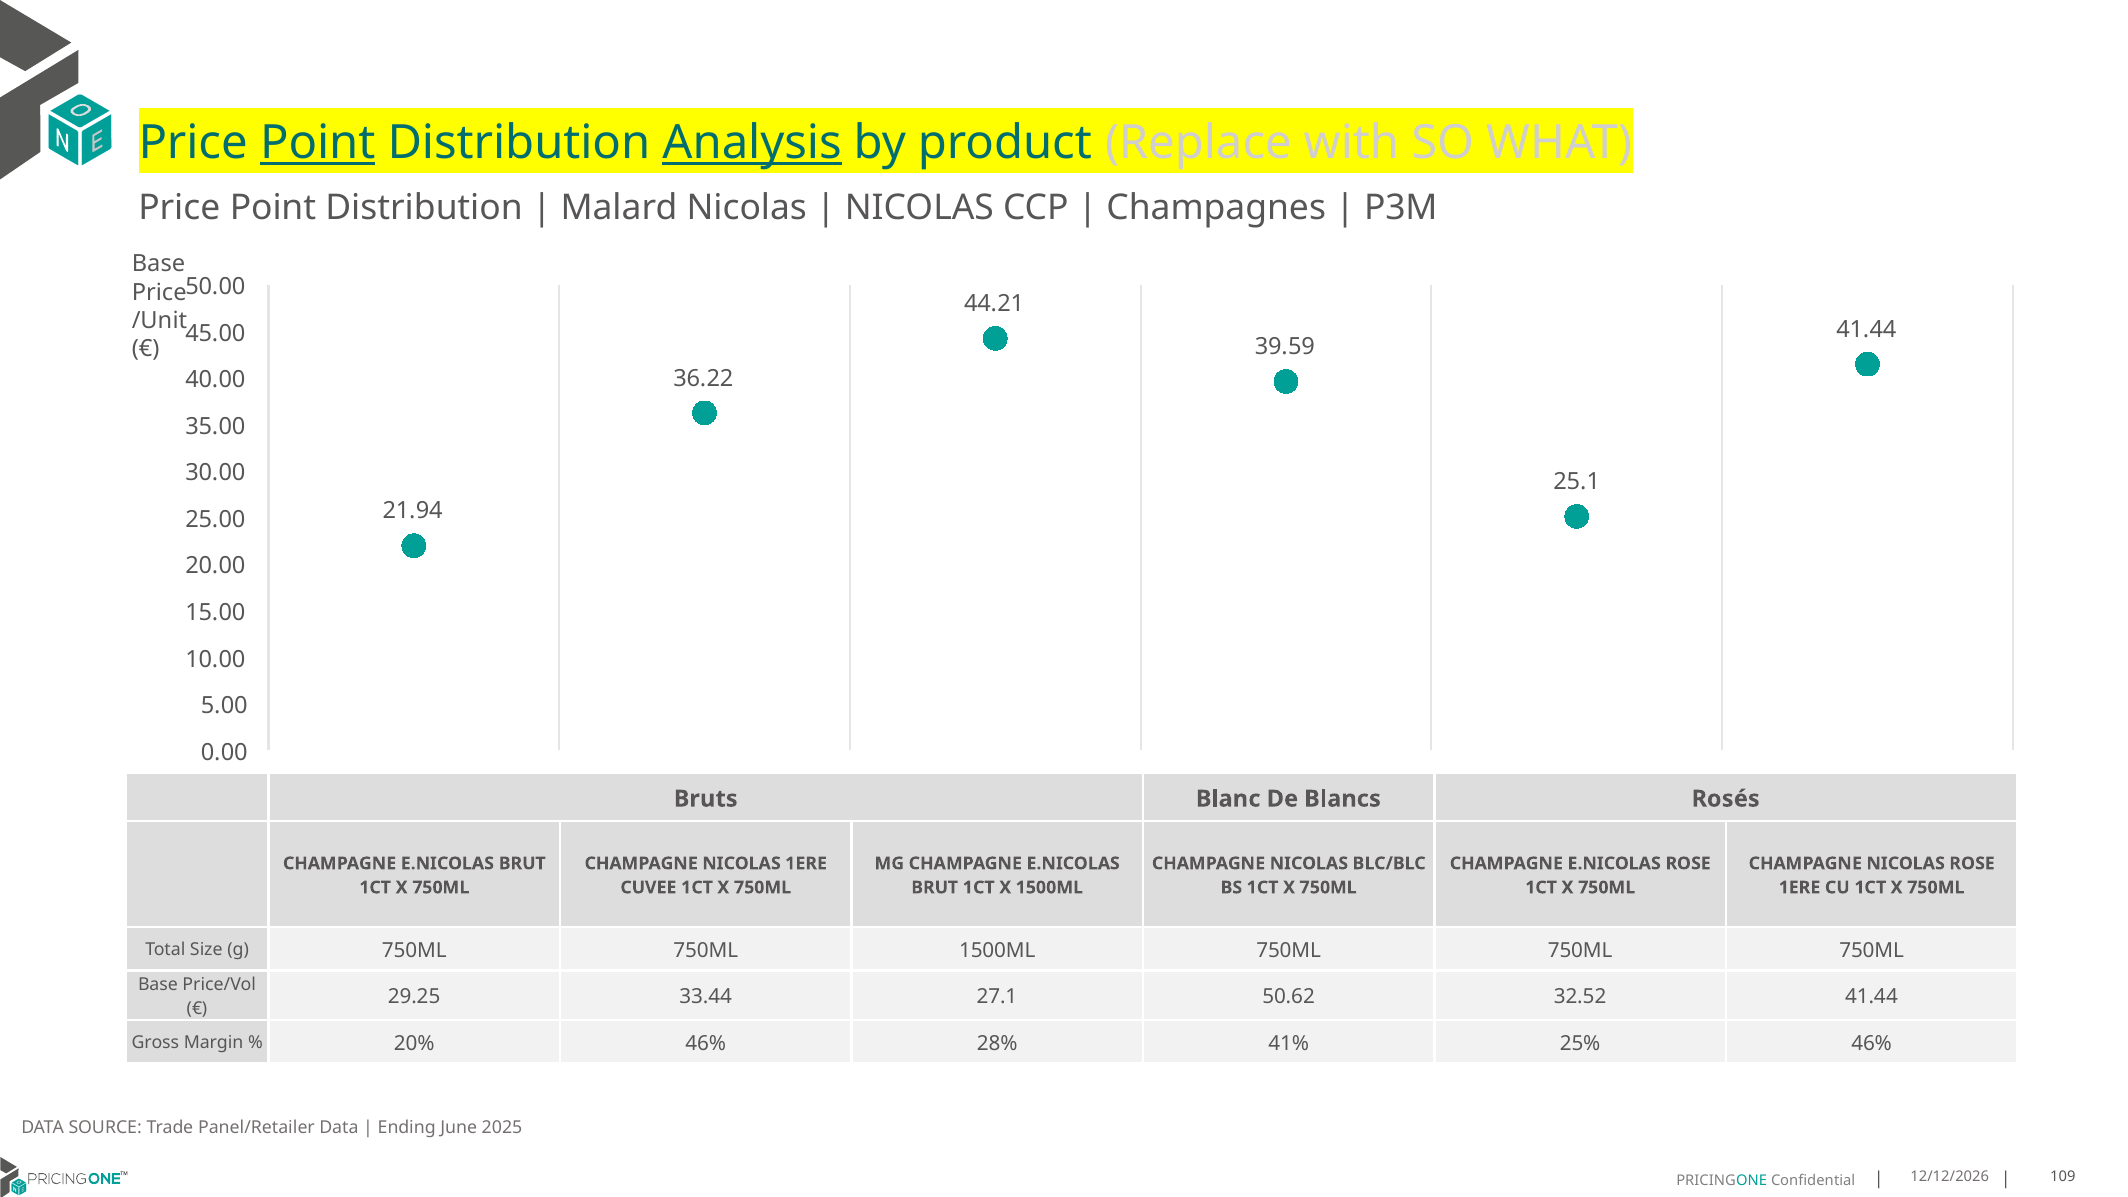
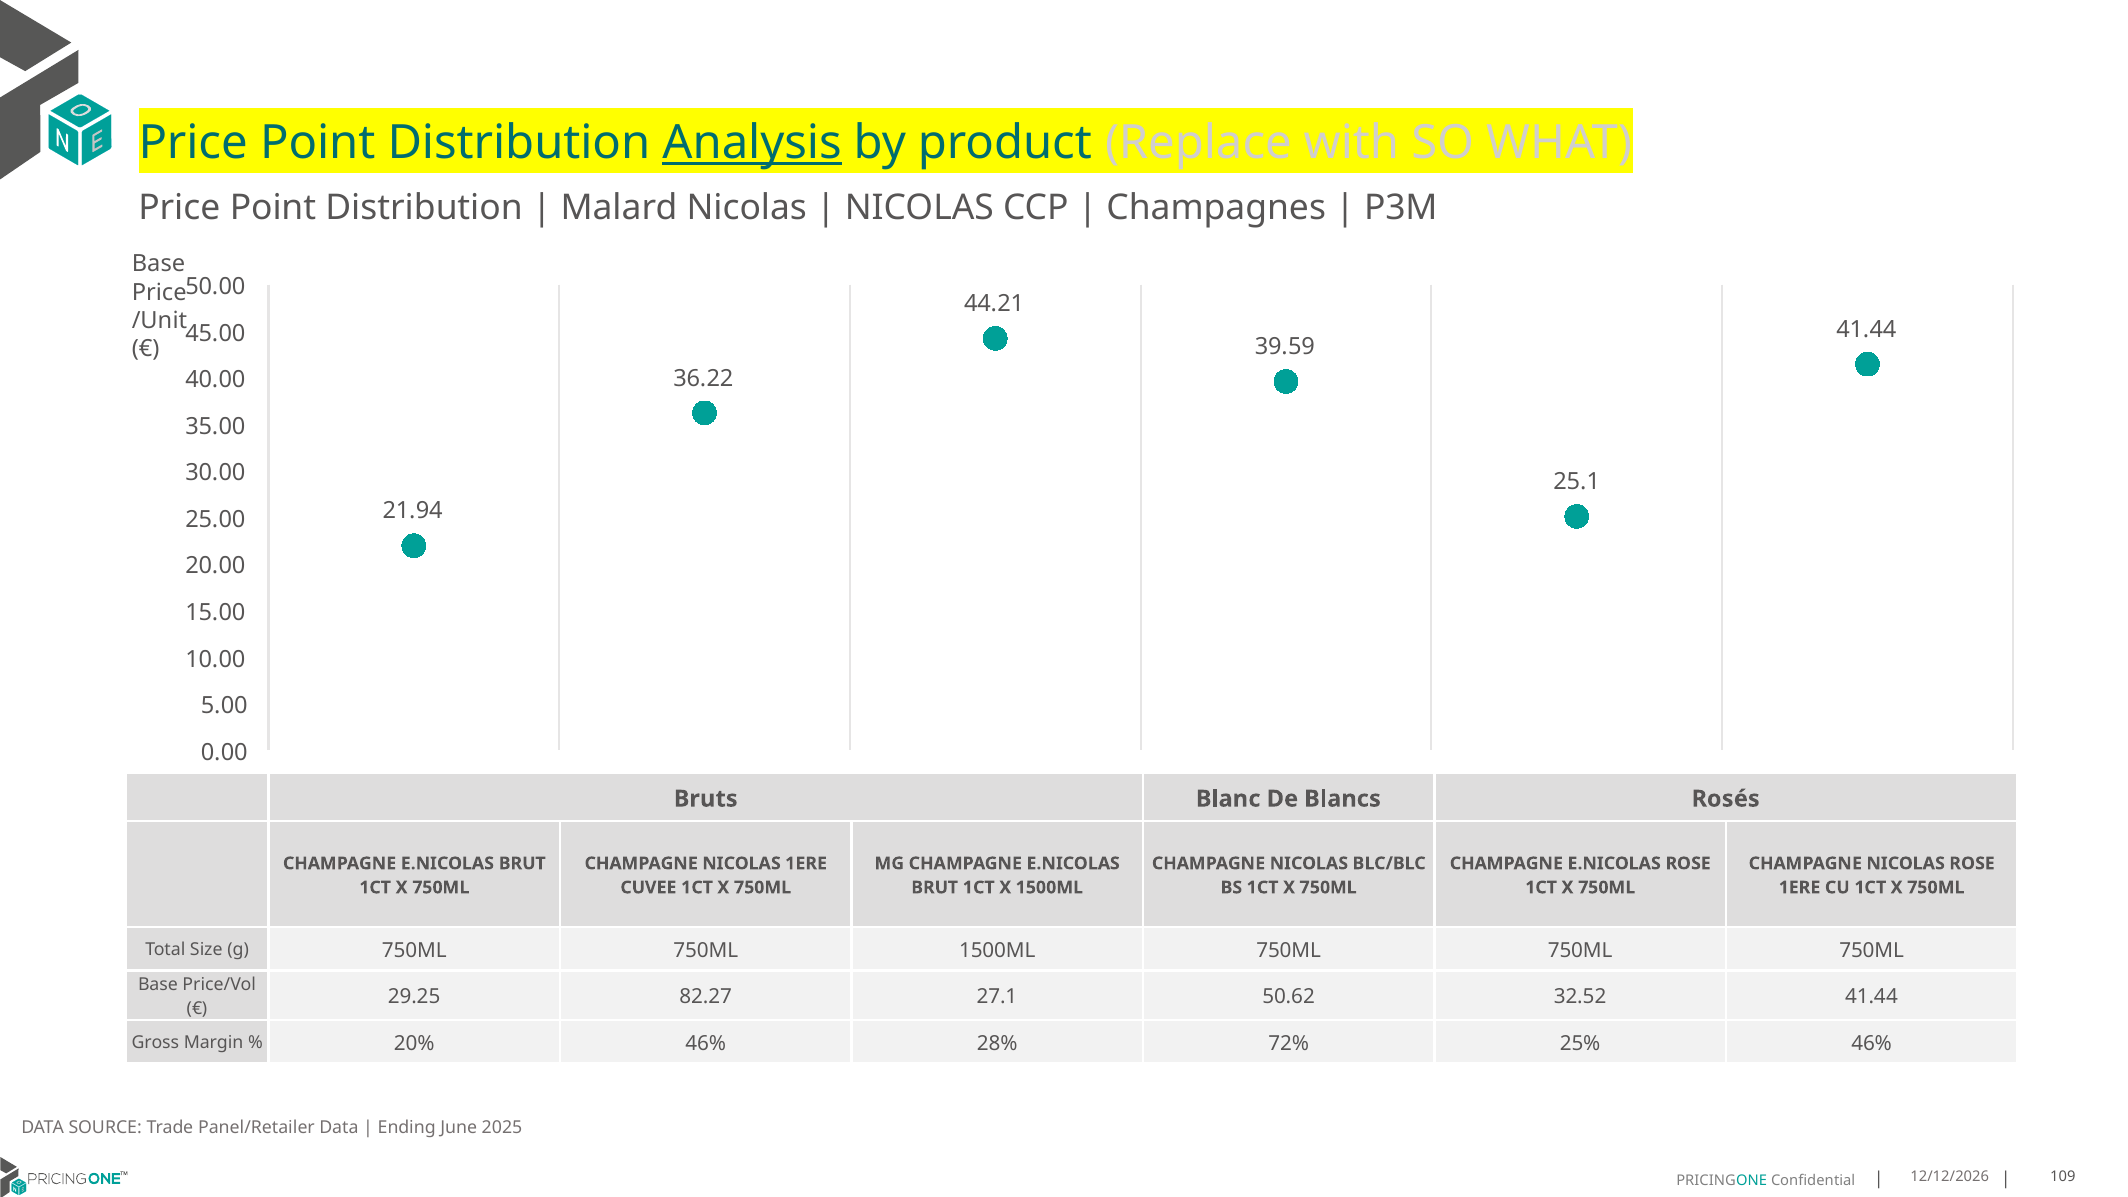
Point at (318, 143) underline: present -> none
33.44: 33.44 -> 82.27
41%: 41% -> 72%
